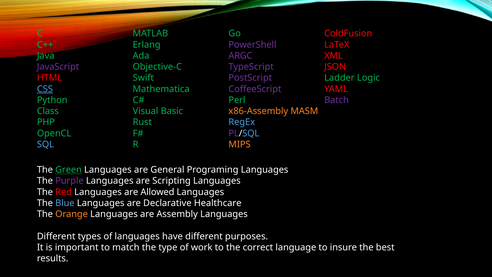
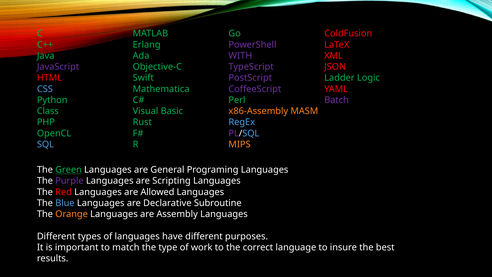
ARGC: ARGC -> WITH
CSS underline: present -> none
Healthcare: Healthcare -> Subroutine
